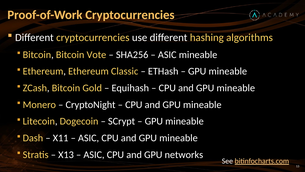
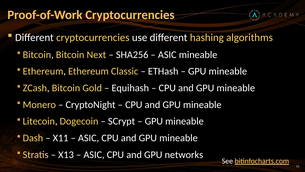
Vote: Vote -> Next
